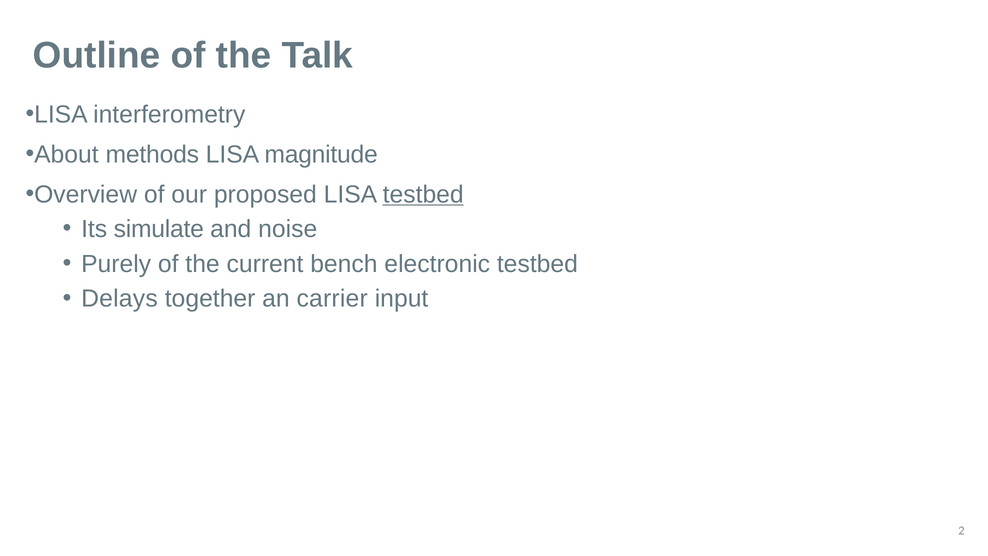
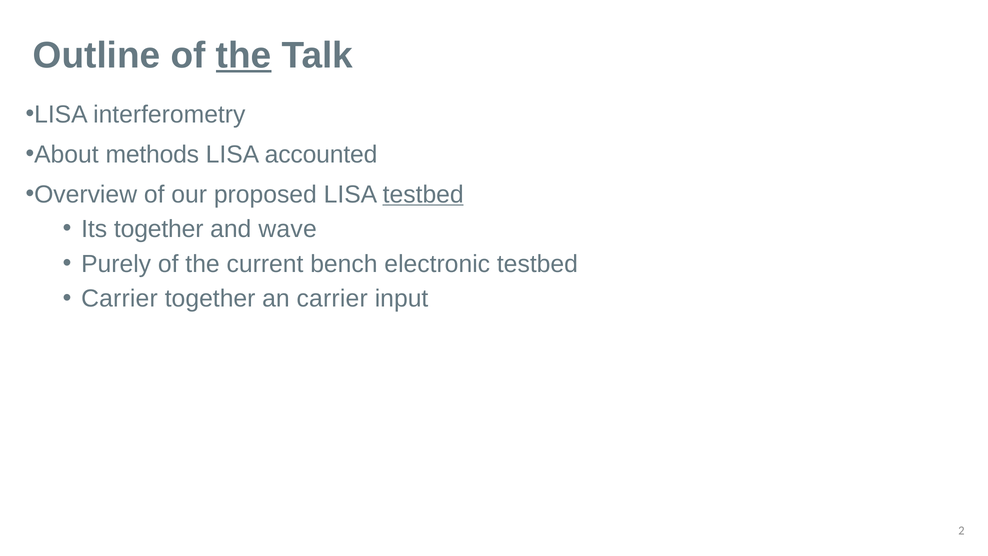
the at (244, 55) underline: none -> present
magnitude: magnitude -> accounted
Its simulate: simulate -> together
noise: noise -> wave
Delays at (119, 299): Delays -> Carrier
